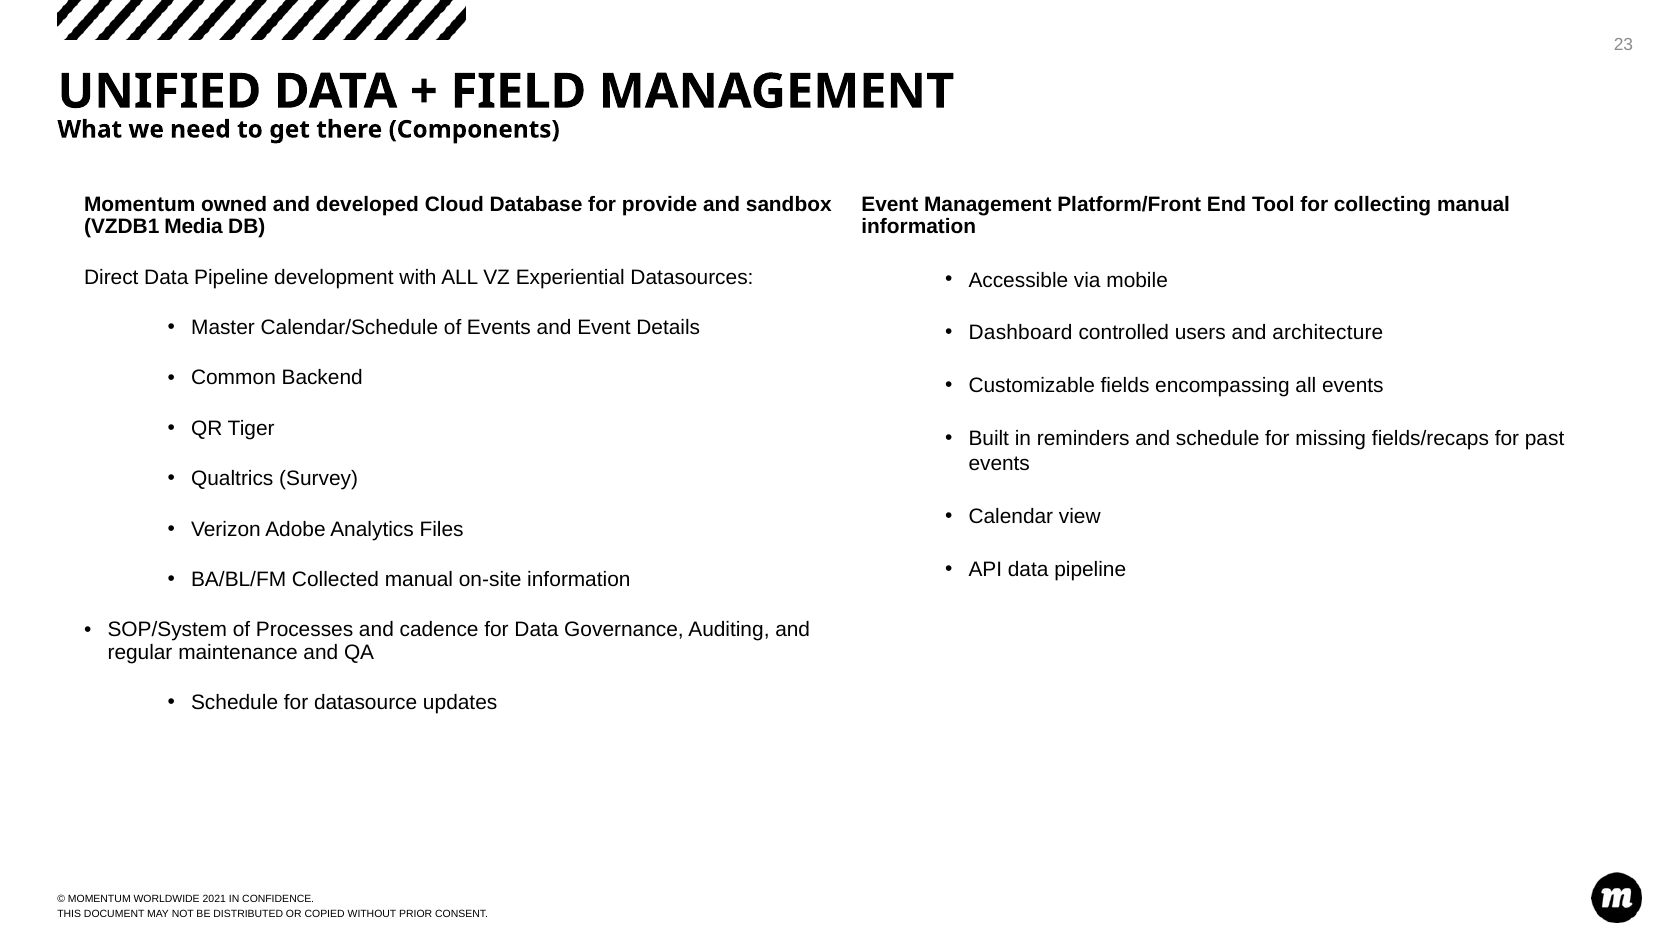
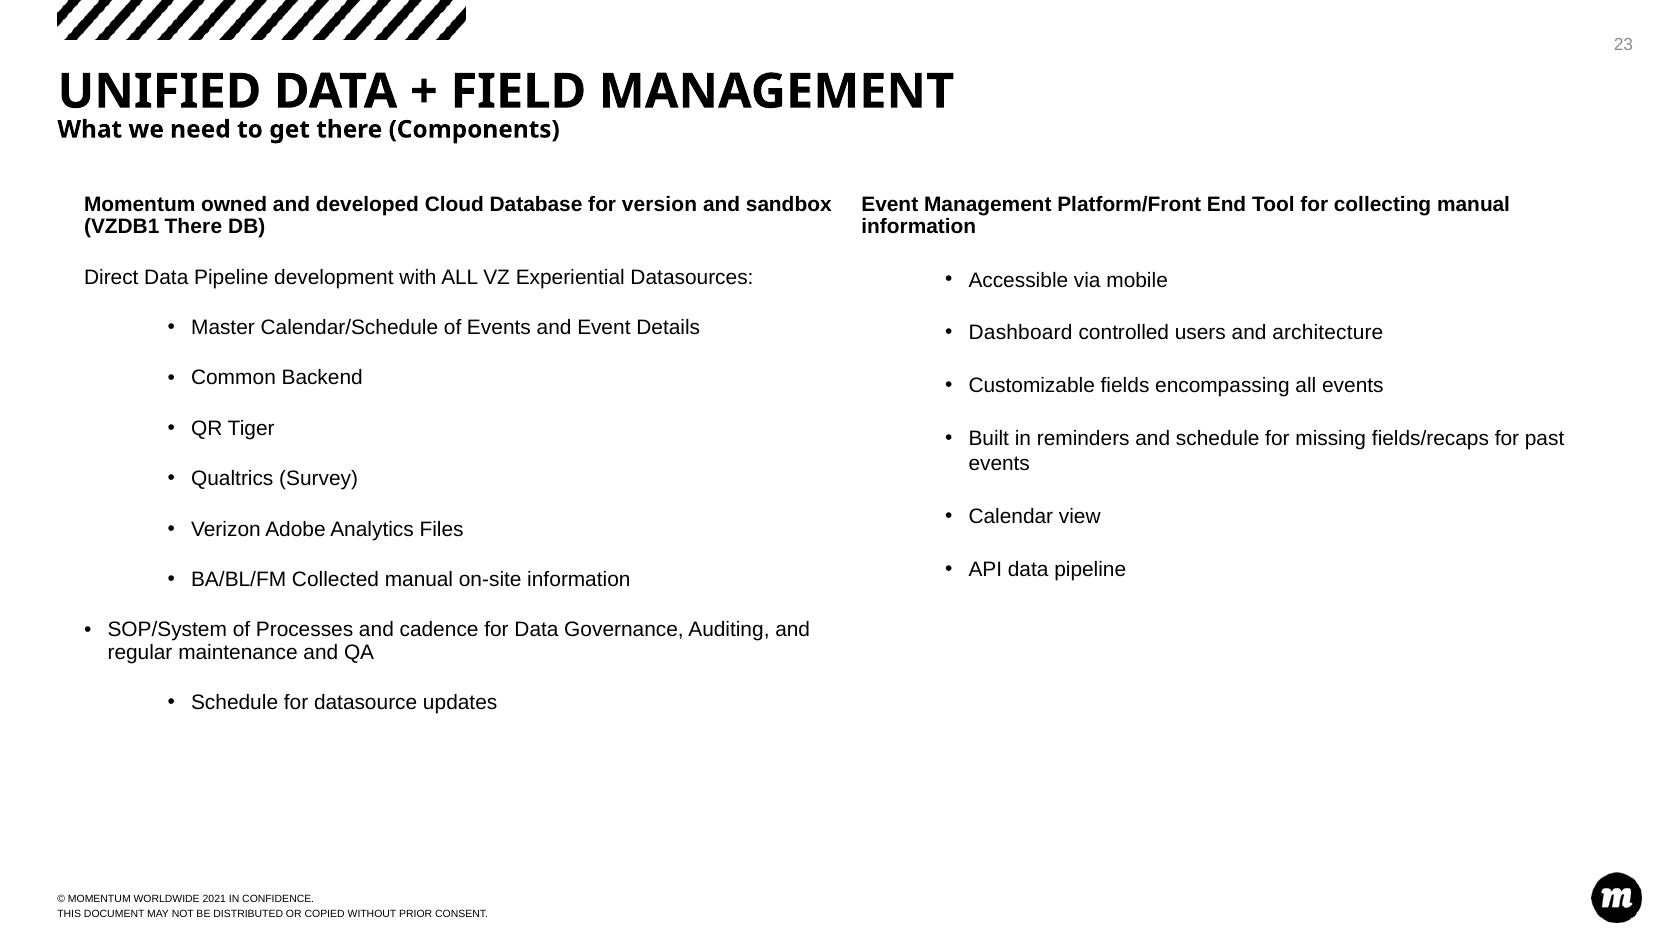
provide: provide -> version
VZDB1 Media: Media -> There
